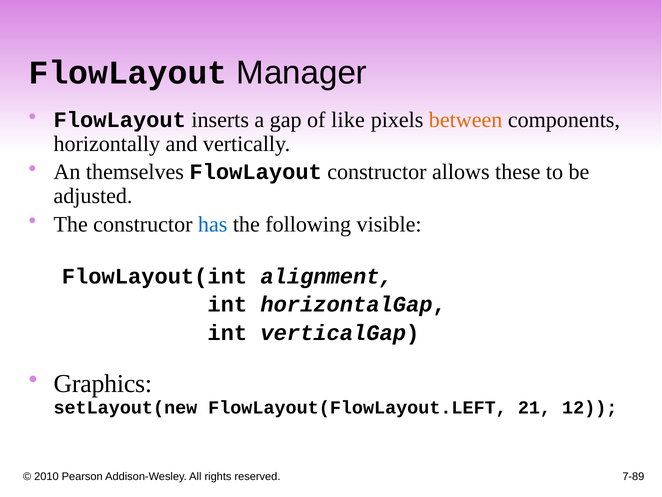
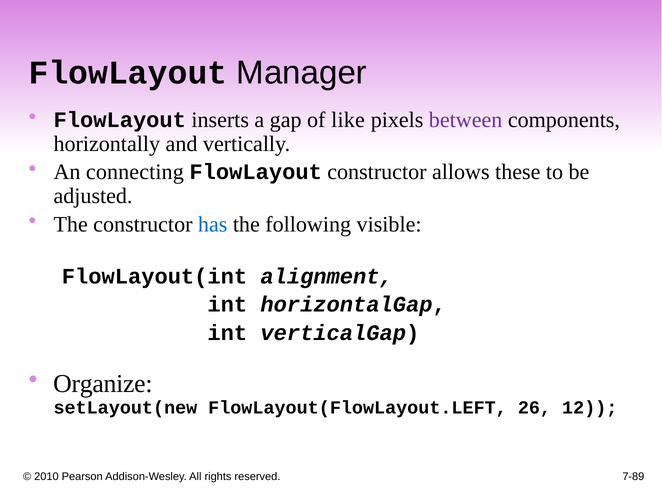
between colour: orange -> purple
themselves: themselves -> connecting
Graphics: Graphics -> Organize
21: 21 -> 26
